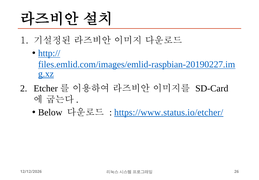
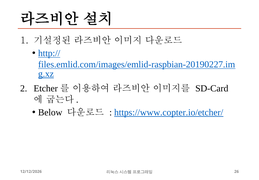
https://www.status.io/etcher/: https://www.status.io/etcher/ -> https://www.copter.io/etcher/
